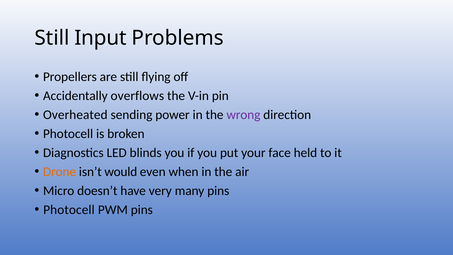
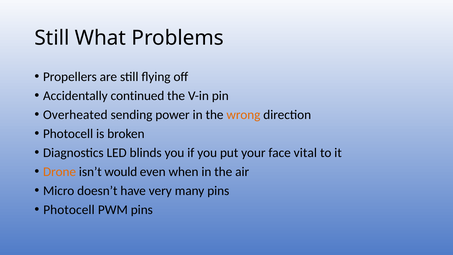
Input: Input -> What
overflows: overflows -> continued
wrong colour: purple -> orange
held: held -> vital
